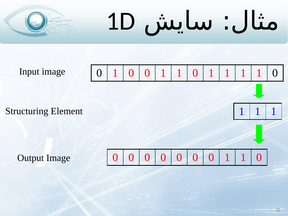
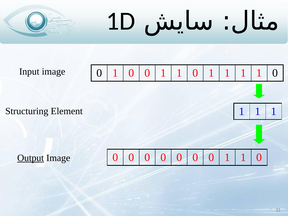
Output underline: none -> present
